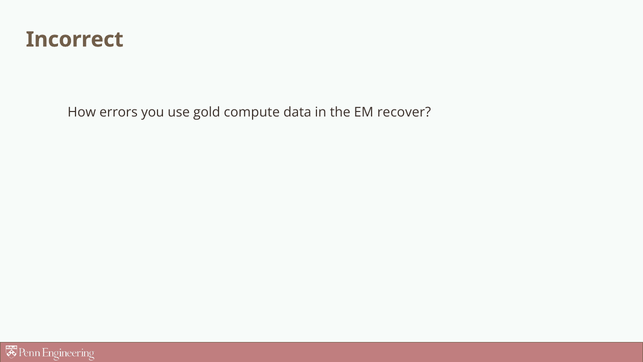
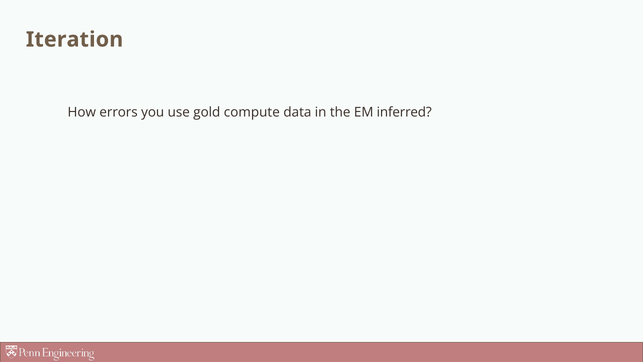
Incorrect: Incorrect -> Iteration
recover: recover -> inferred
